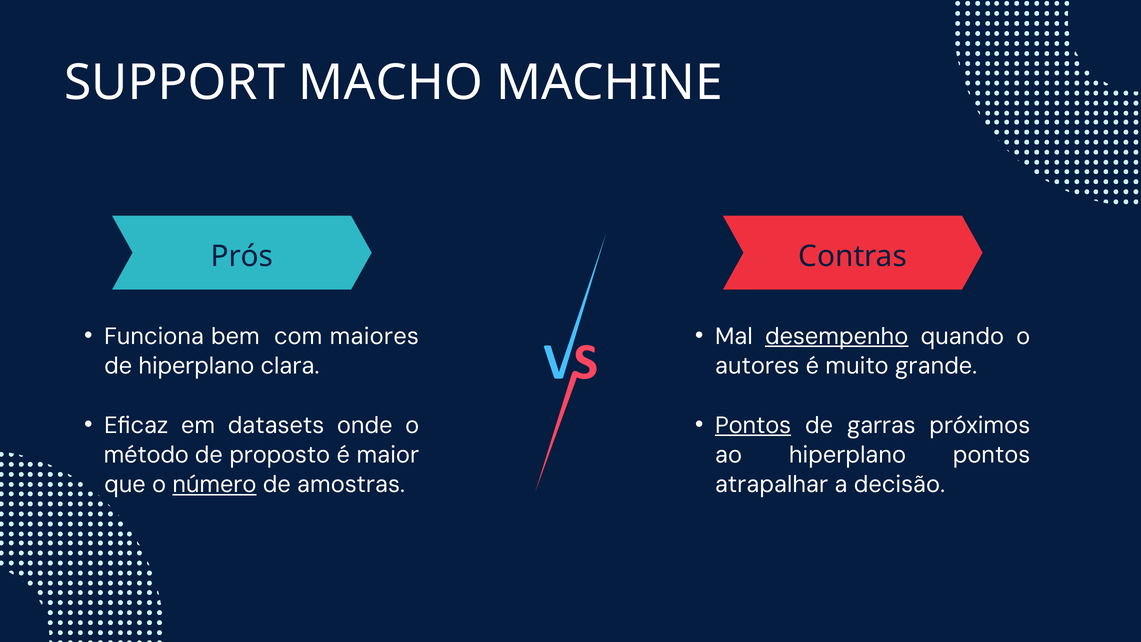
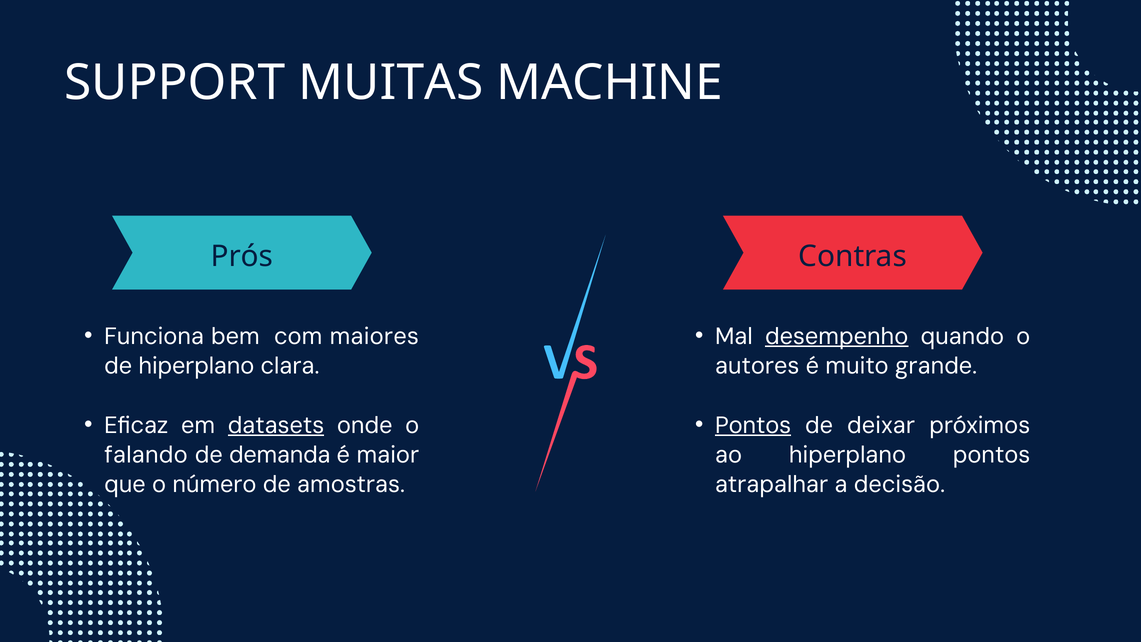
MACHO: MACHO -> MUITAS
datasets underline: none -> present
garras: garras -> deixar
método: método -> falando
proposto: proposto -> demanda
número underline: present -> none
